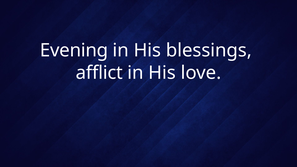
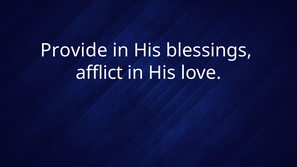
Evening: Evening -> Provide
